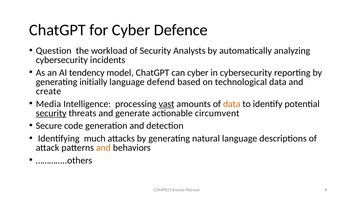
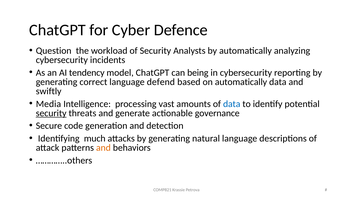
can cyber: cyber -> being
initially: initially -> correct
on technological: technological -> automatically
create: create -> swiftly
vast underline: present -> none
data at (232, 104) colour: orange -> blue
circumvent: circumvent -> governance
